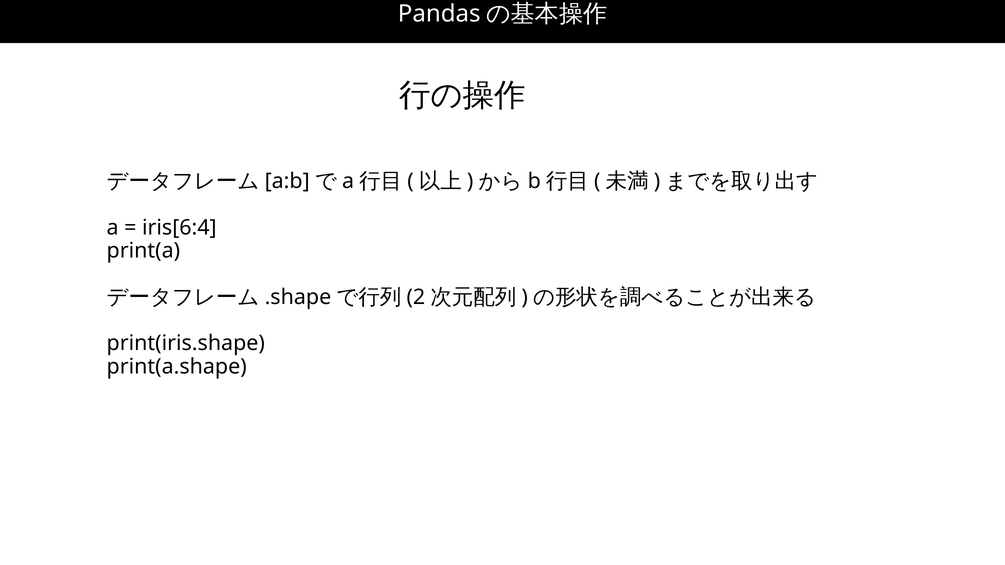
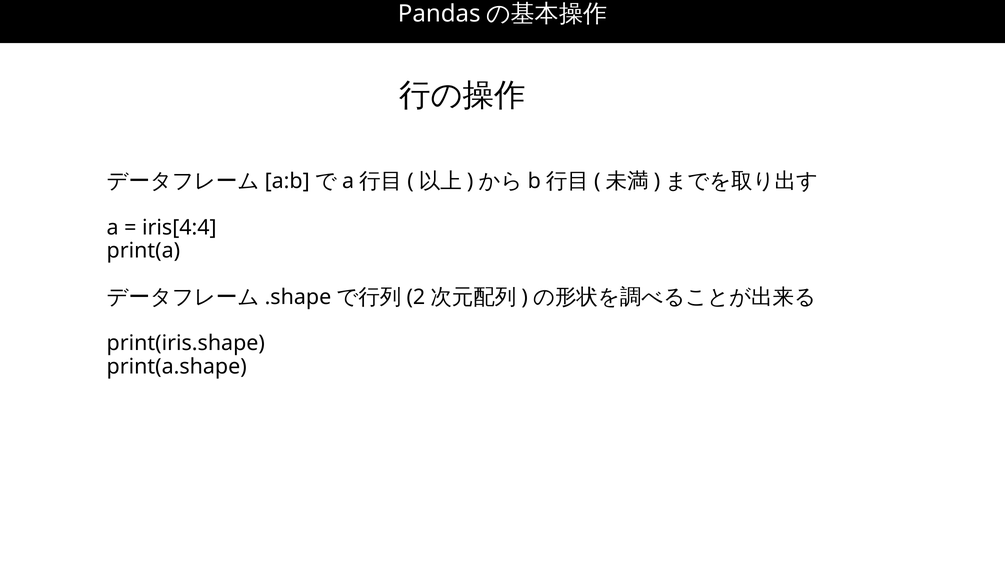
iris[6:4: iris[6:4 -> iris[4:4
